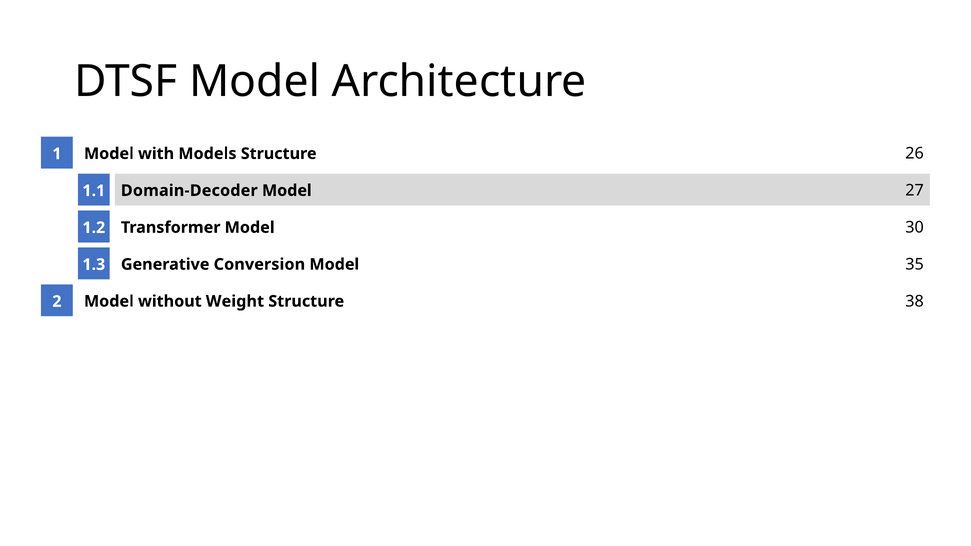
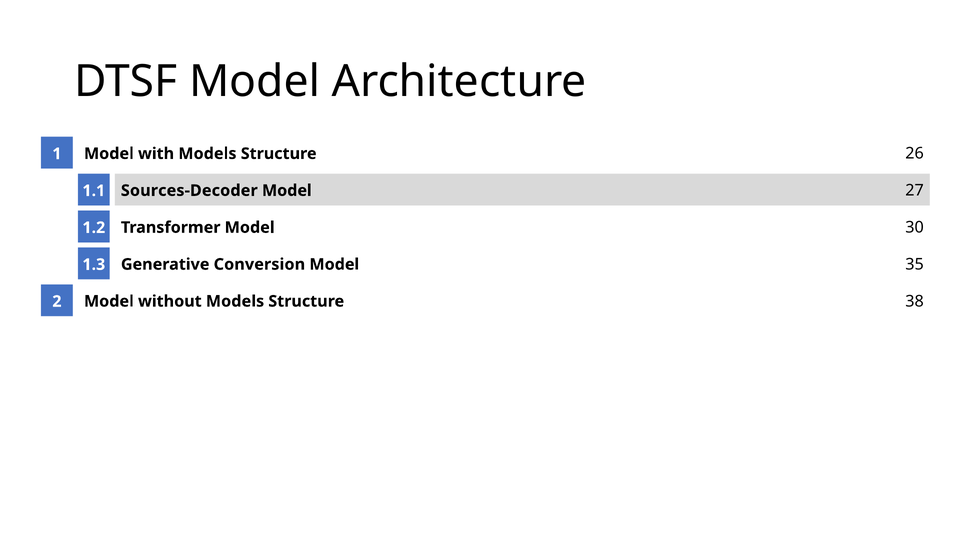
Domain-Decoder: Domain-Decoder -> Sources-Decoder
without Weight: Weight -> Models
